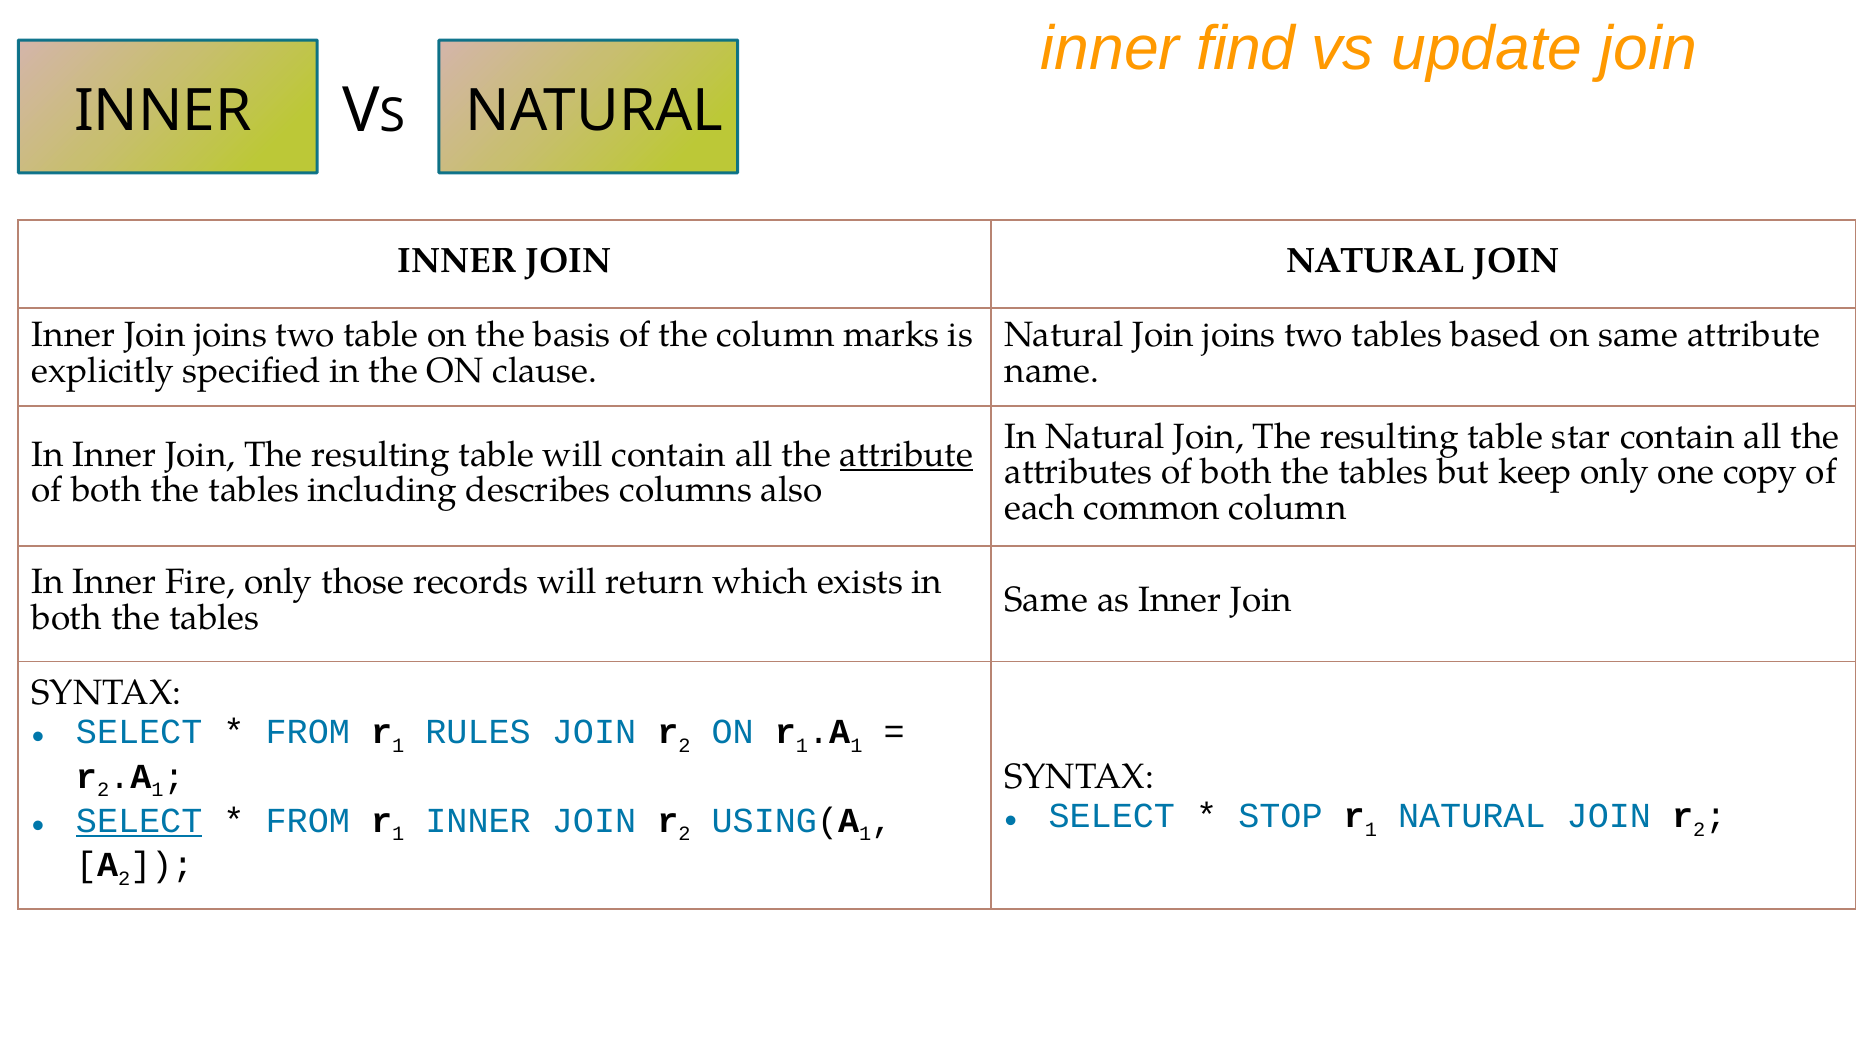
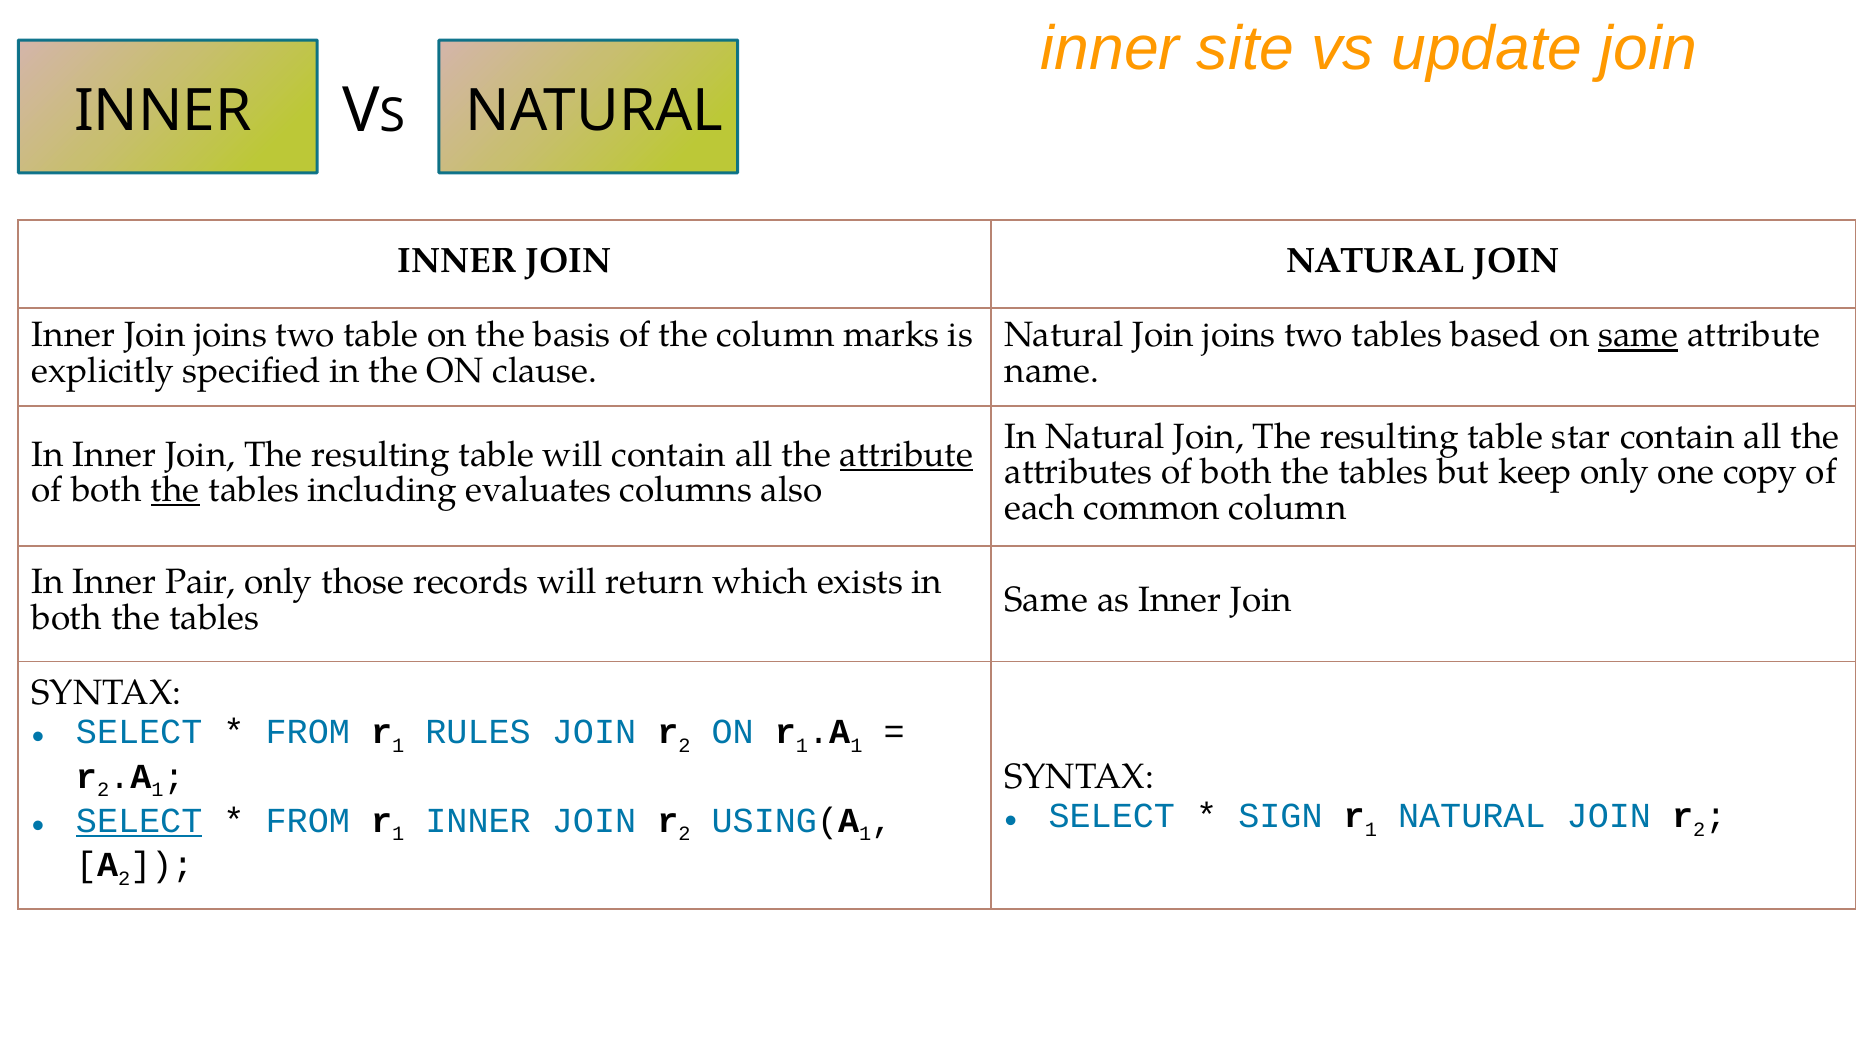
find: find -> site
same at (1638, 335) underline: none -> present
the at (175, 490) underline: none -> present
describes: describes -> evaluates
Fire: Fire -> Pair
STOP: STOP -> SIGN
